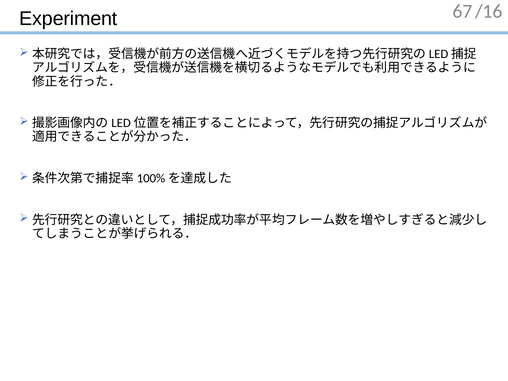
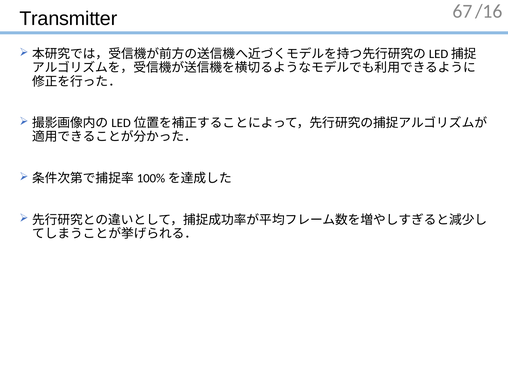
Experiment: Experiment -> Transmitter
